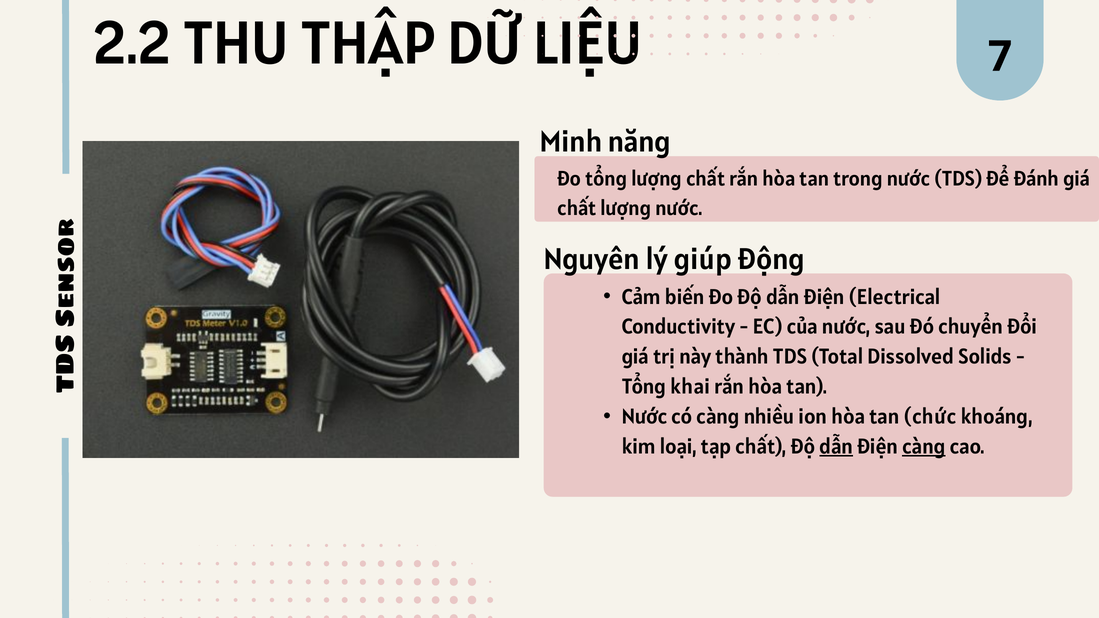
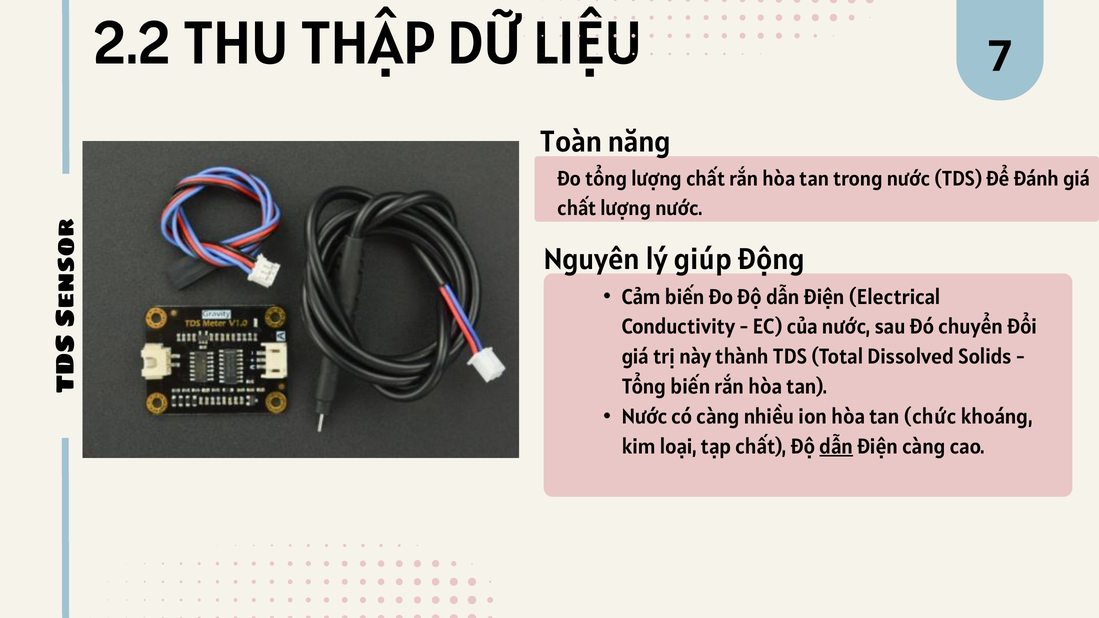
Minh: Minh -> Toàn
Tổng khai: khai -> biến
càng at (924, 447) underline: present -> none
